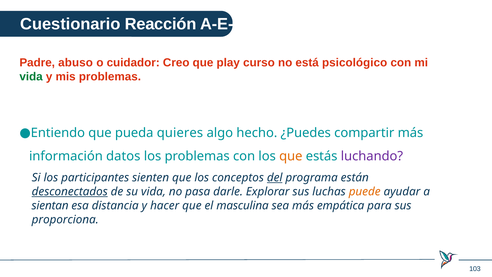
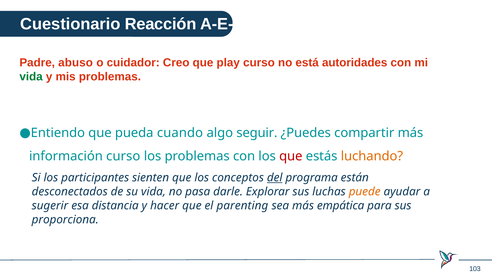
psicológico: psicológico -> autoridades
quieres: quieres -> cuando
hecho: hecho -> seguir
información datos: datos -> curso
que at (291, 156) colour: orange -> red
luchando colour: purple -> orange
desconectados underline: present -> none
sientan: sientan -> sugerir
masculina: masculina -> parenting
